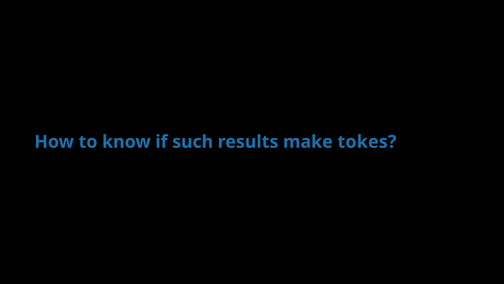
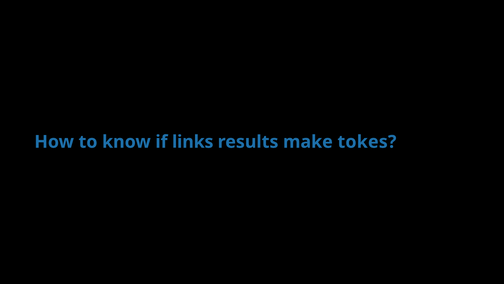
such: such -> links
